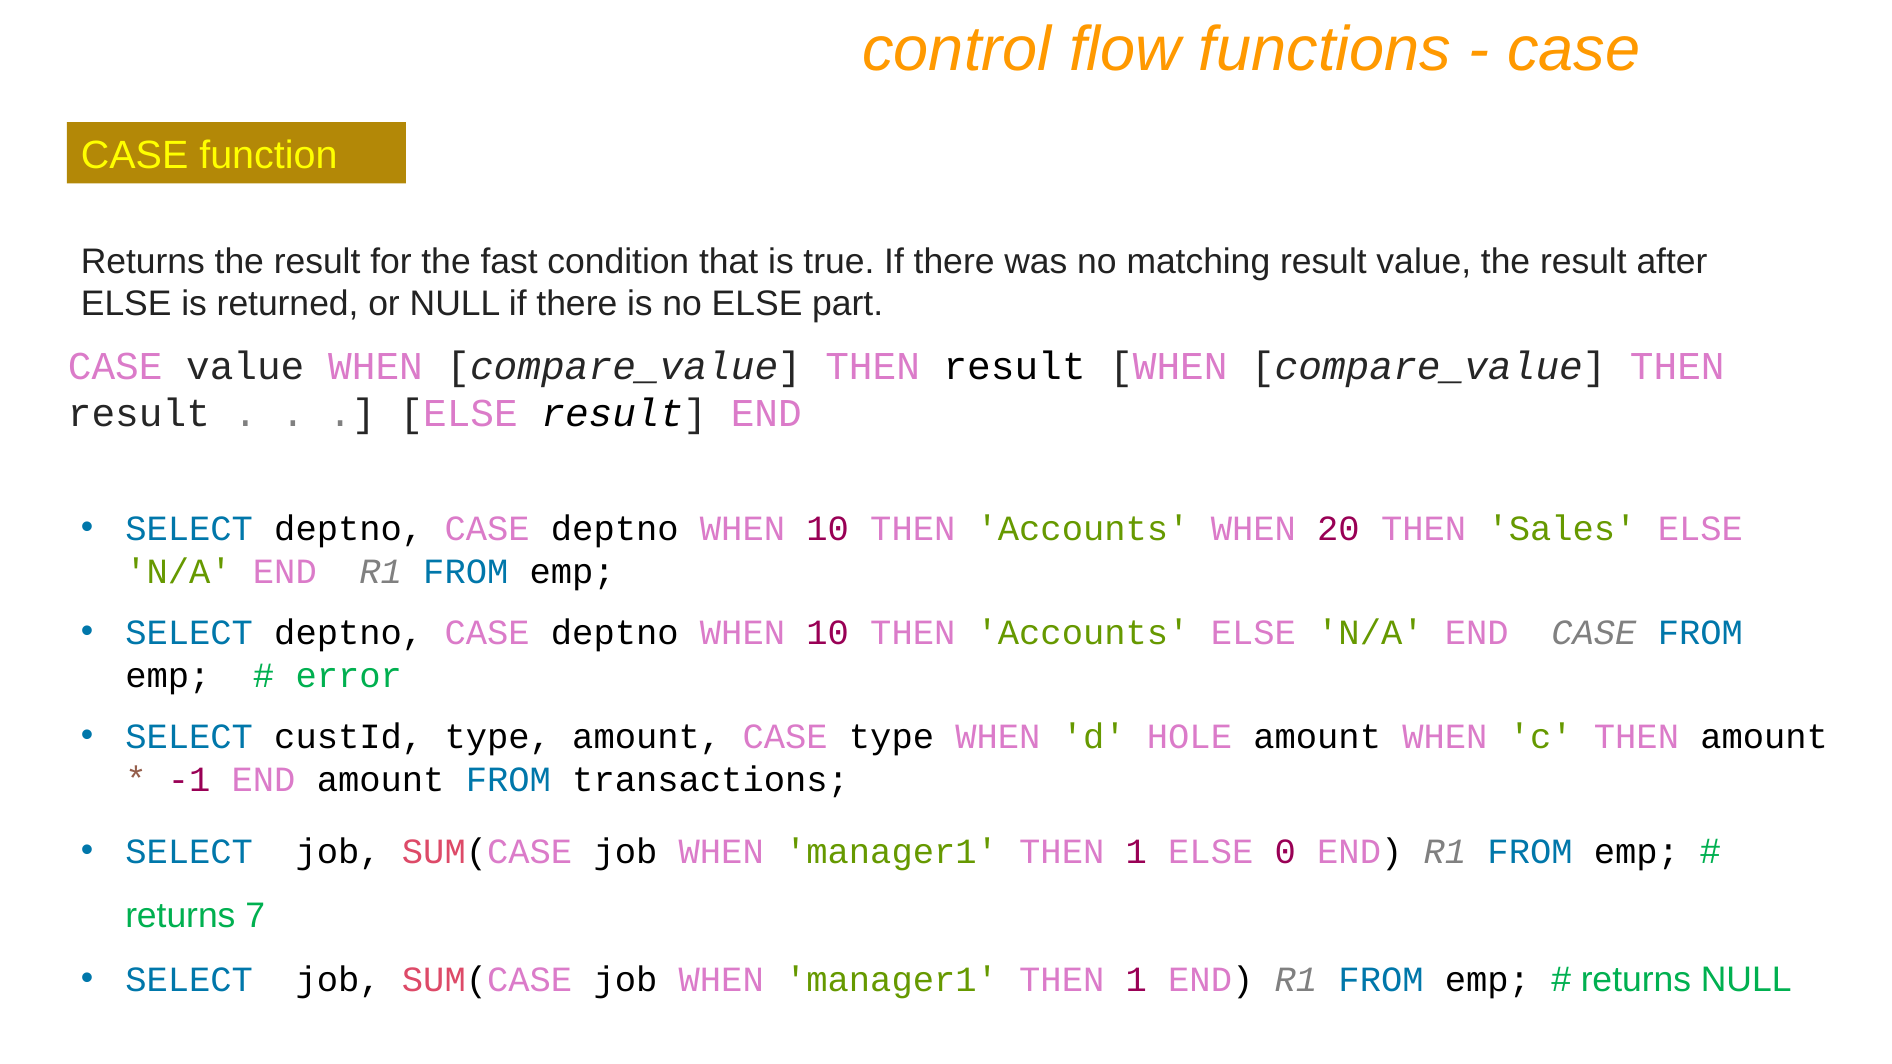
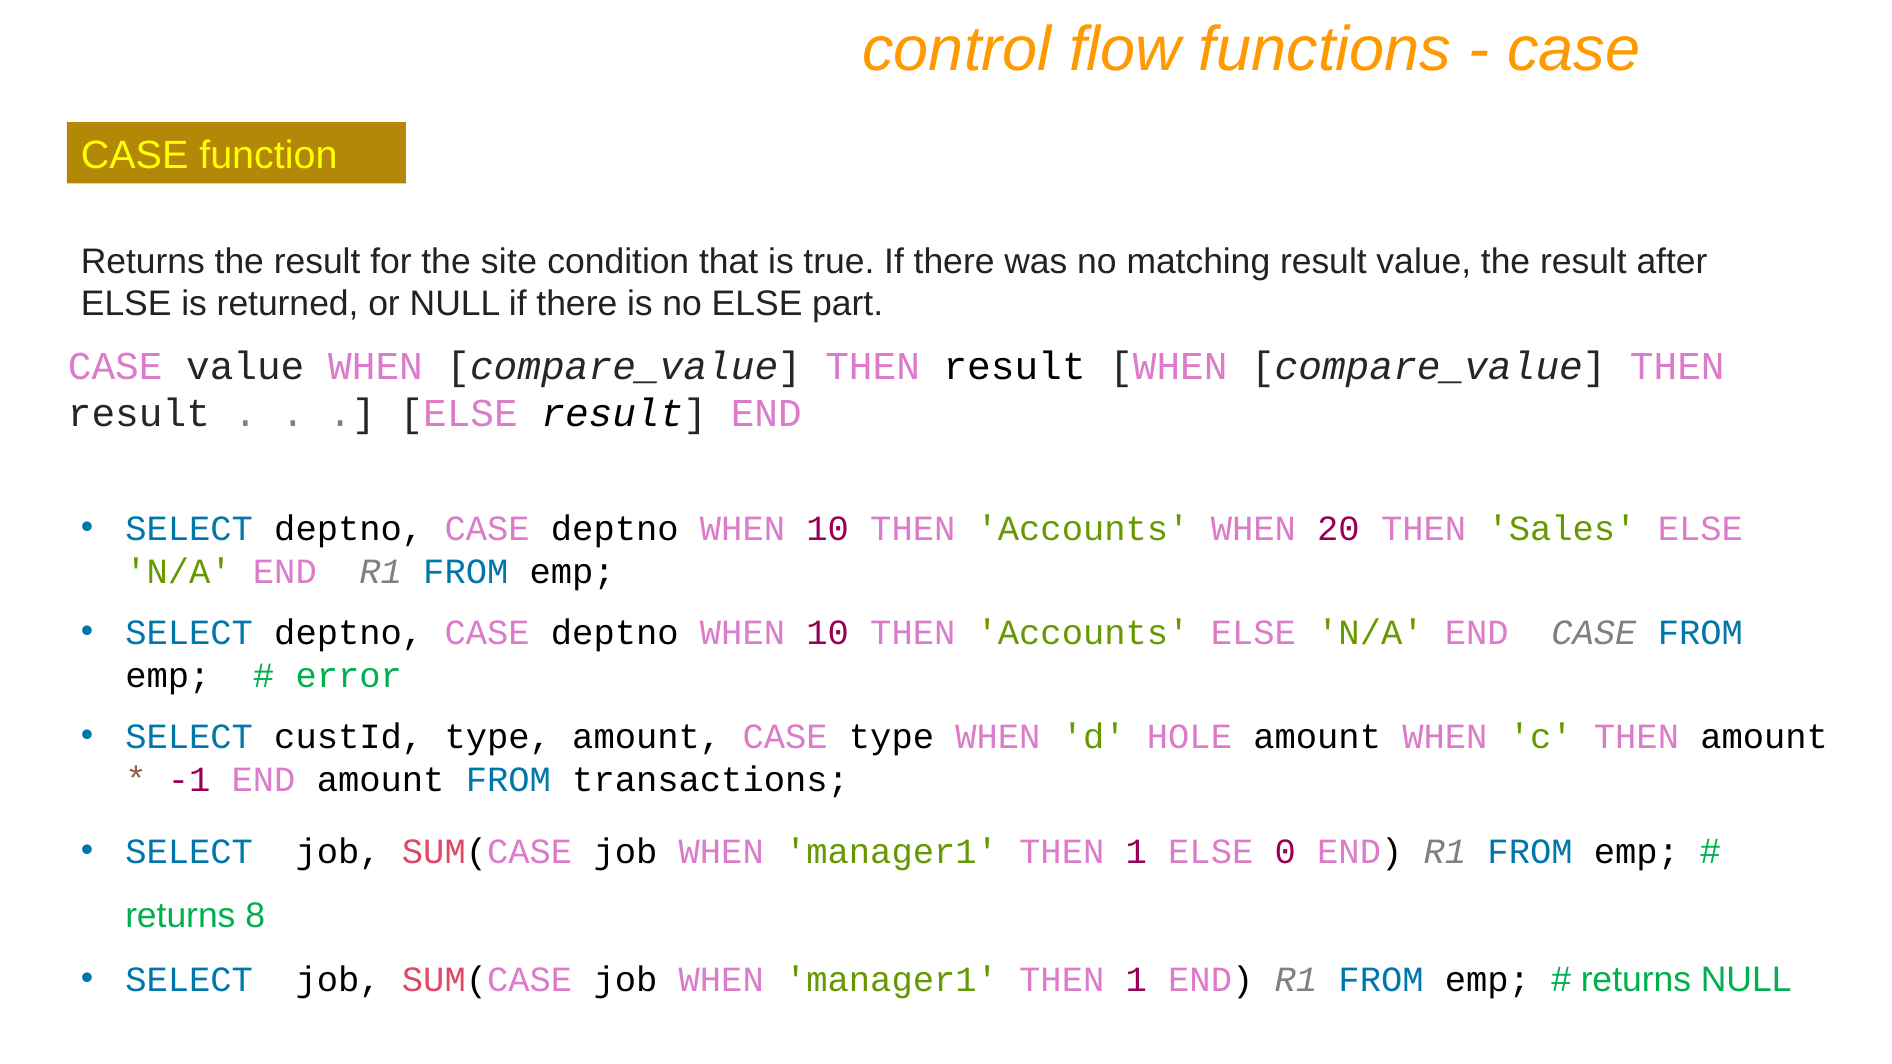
fast: fast -> site
7: 7 -> 8
